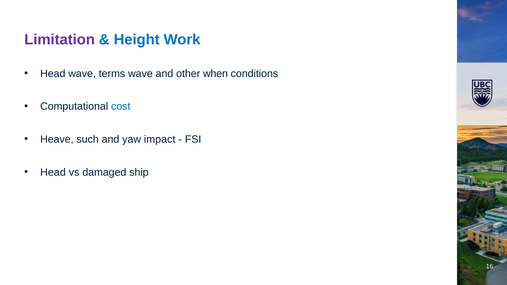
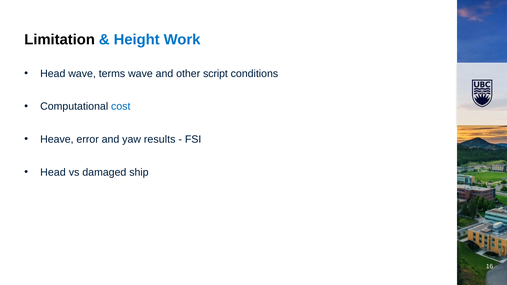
Limitation colour: purple -> black
when: when -> script
such: such -> error
impact: impact -> results
